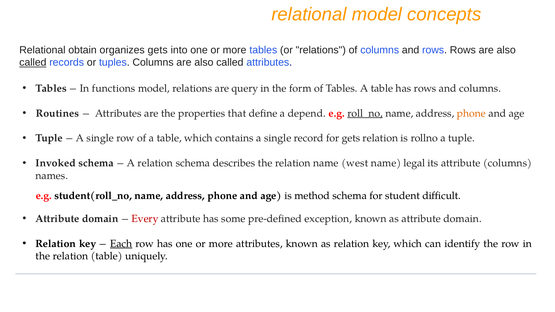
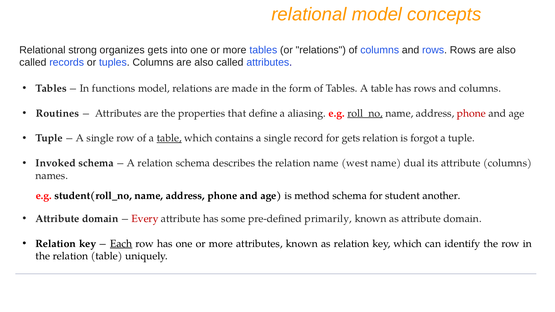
obtain: obtain -> strong
called at (33, 63) underline: present -> none
query: query -> made
depend: depend -> aliasing
phone at (471, 113) colour: orange -> red
table at (169, 138) underline: none -> present
rollno: rollno -> forgot
legal: legal -> dual
difficult: difficult -> another
exception: exception -> primarily
